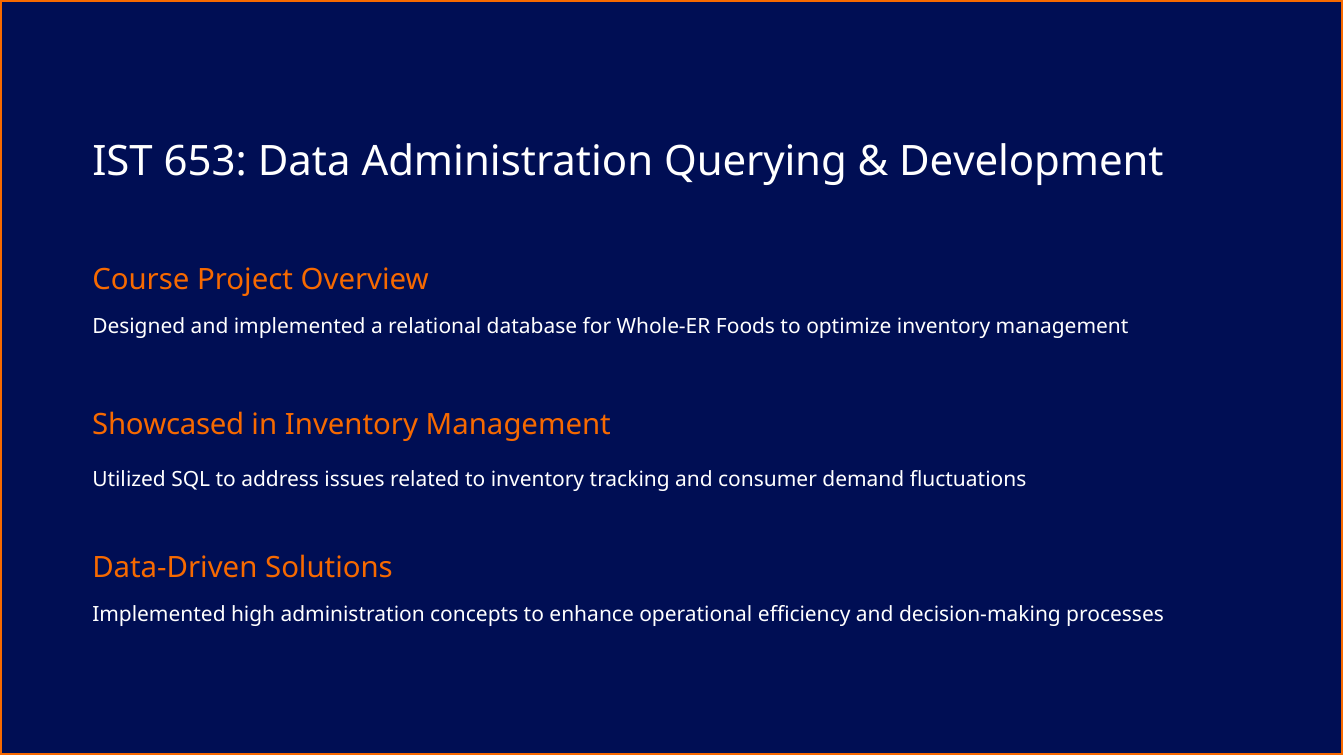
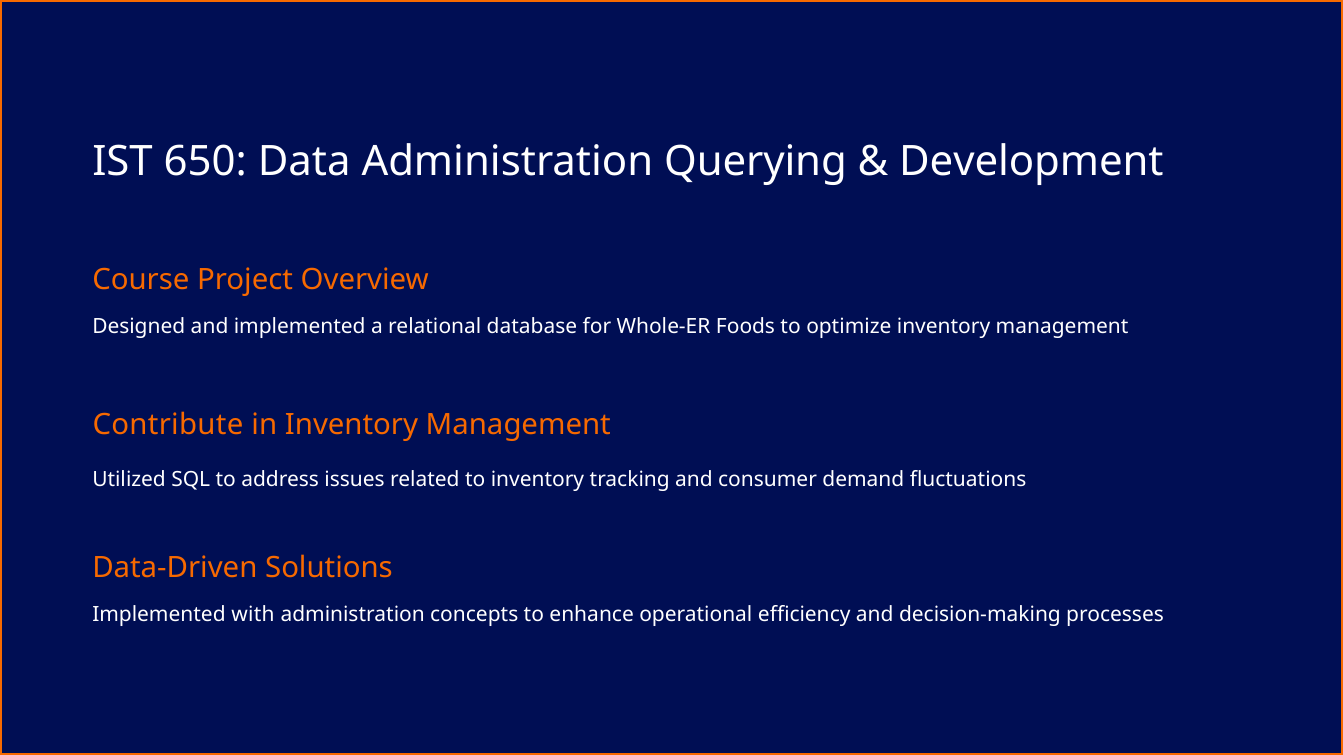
653: 653 -> 650
Showcased: Showcased -> Contribute
high: high -> with
